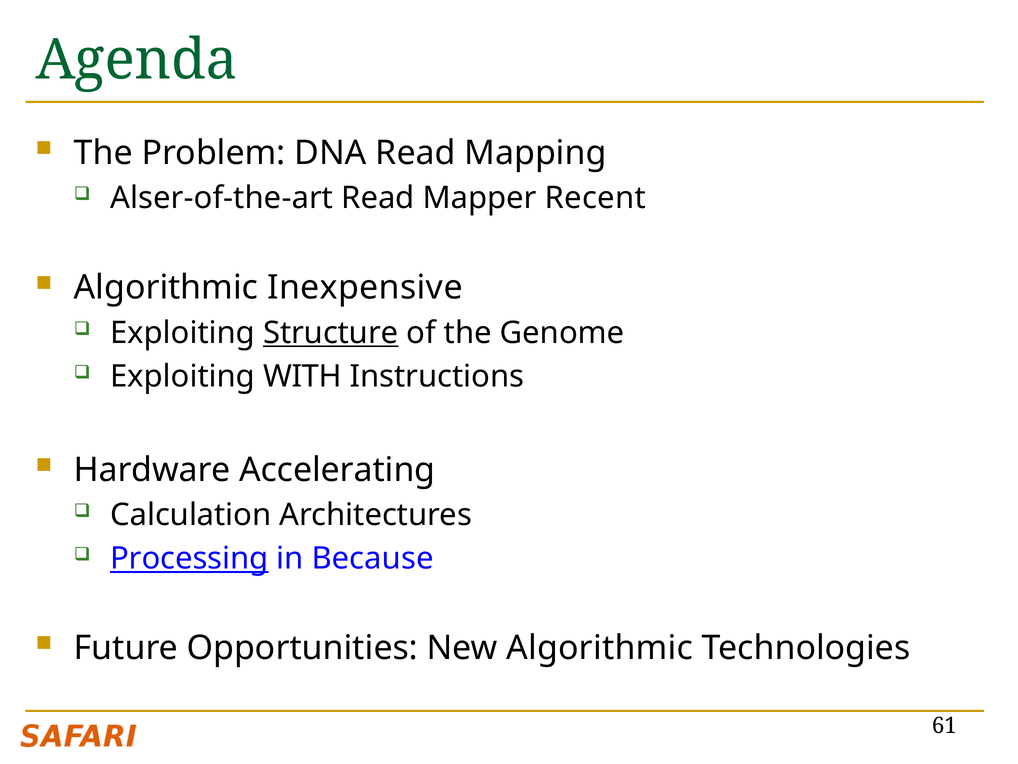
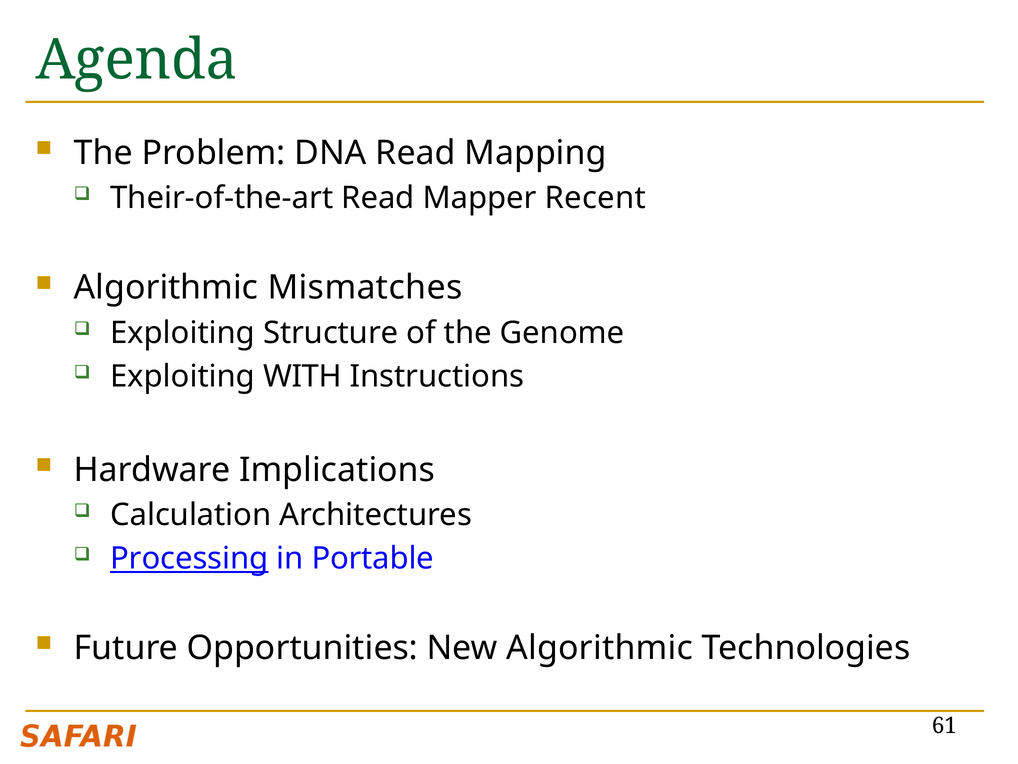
Alser-of-the-art: Alser-of-the-art -> Their-of-the-art
Inexpensive: Inexpensive -> Mismatches
Structure underline: present -> none
Accelerating: Accelerating -> Implications
Because: Because -> Portable
